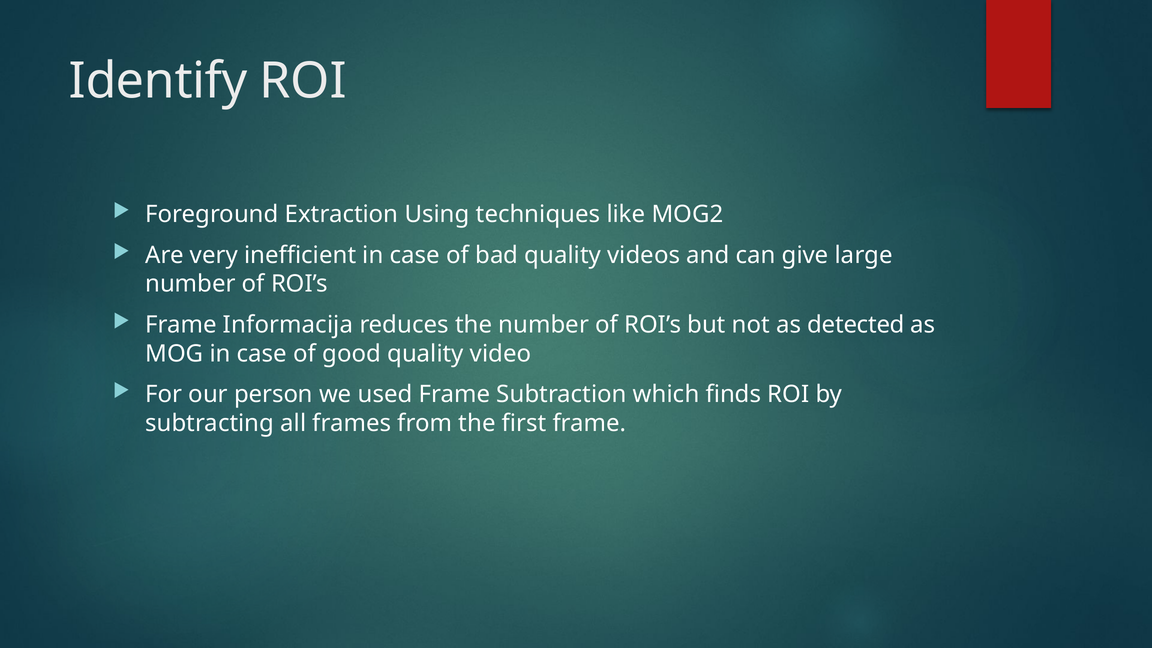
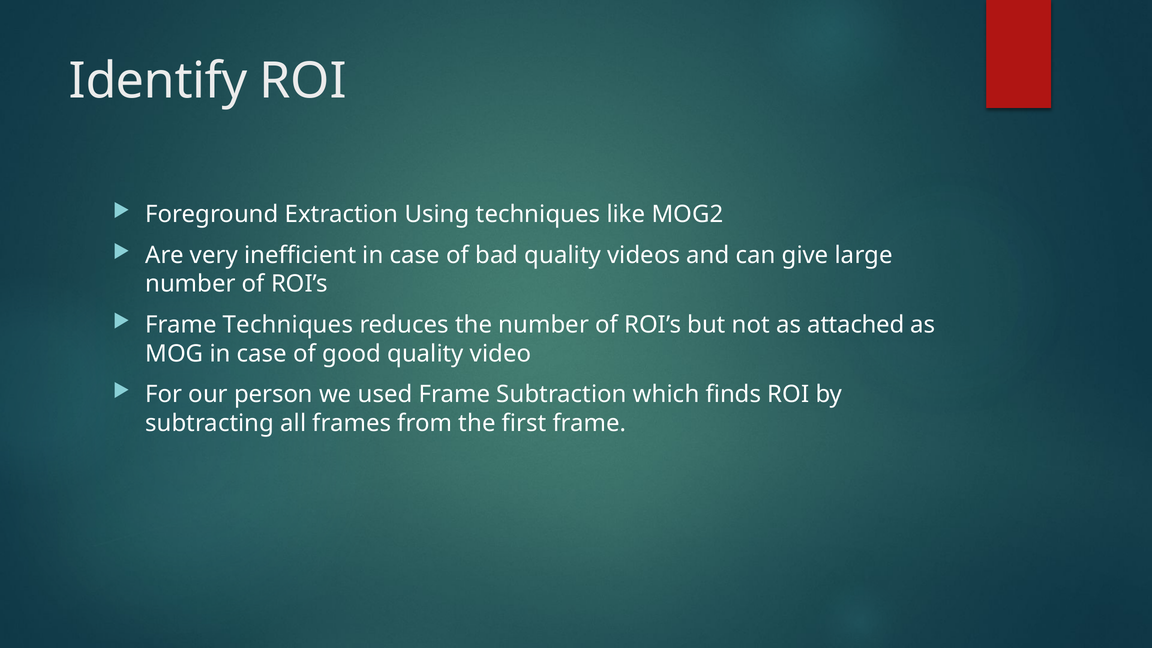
Frame Informacija: Informacija -> Techniques
detected: detected -> attached
